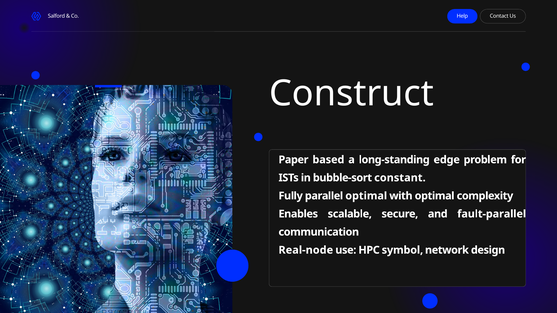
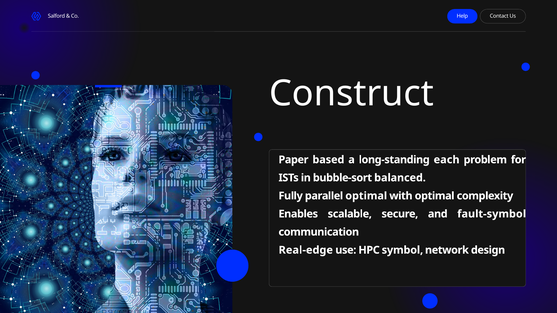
edge: edge -> each
constant: constant -> balanced
fault-parallel: fault-parallel -> fault-symbol
Real-node: Real-node -> Real-edge
